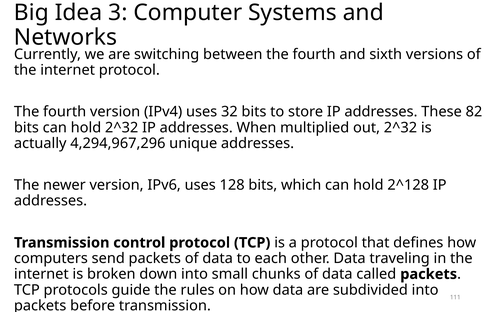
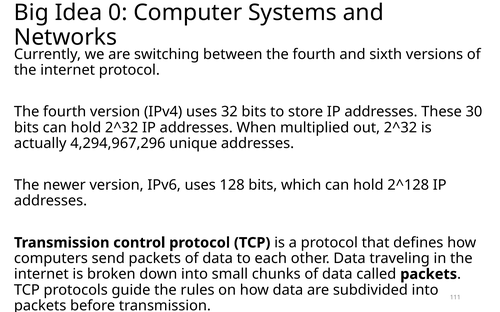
3: 3 -> 0
82: 82 -> 30
